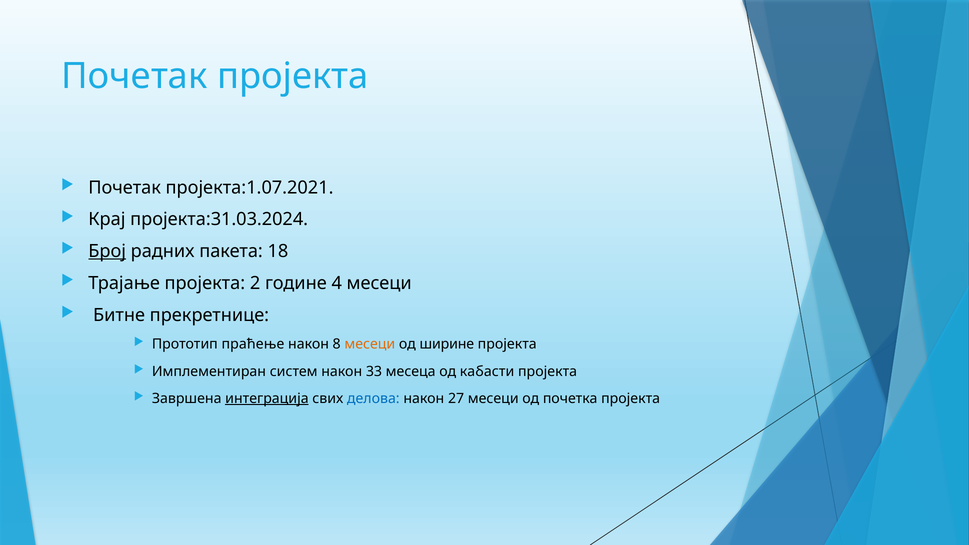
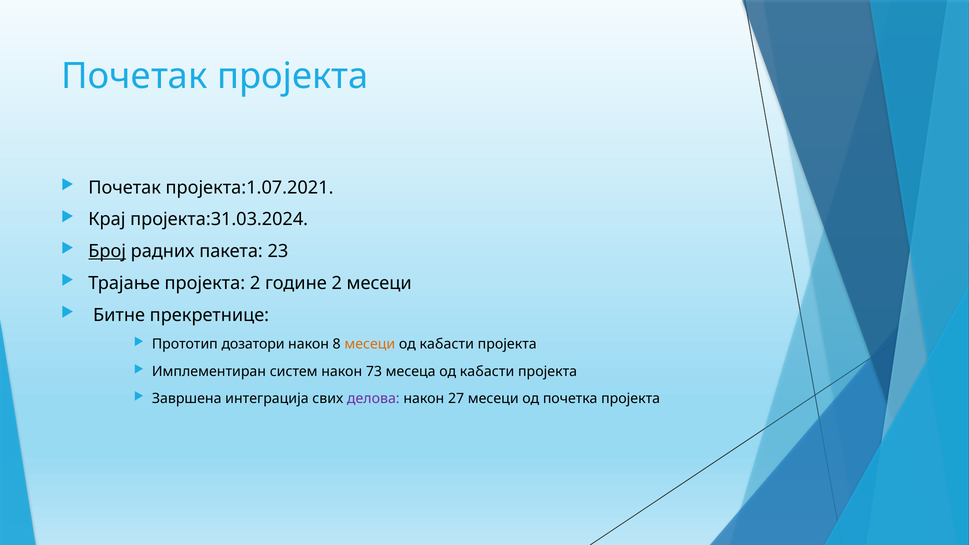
18: 18 -> 23
године 4: 4 -> 2
праћење: праћење -> дозатори
ширине at (447, 344): ширине -> кабасти
33: 33 -> 73
интеграција underline: present -> none
делова colour: blue -> purple
